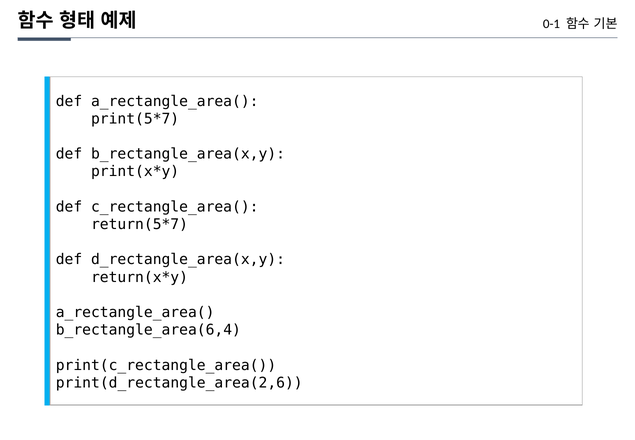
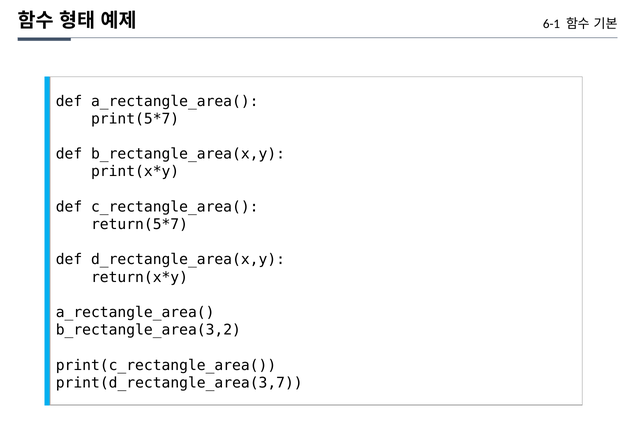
0-1: 0-1 -> 6-1
b_rectangle_area(6,4: b_rectangle_area(6,4 -> b_rectangle_area(3,2
print(d_rectangle_area(2,6: print(d_rectangle_area(2,6 -> print(d_rectangle_area(3,7
